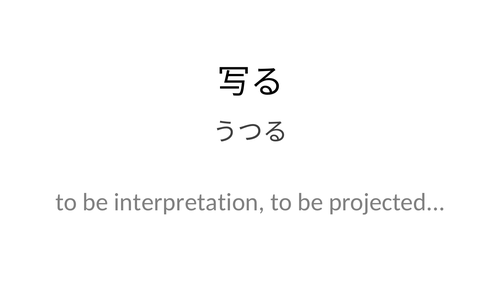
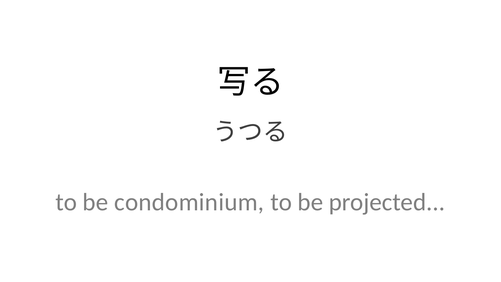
interpretation: interpretation -> condominium
